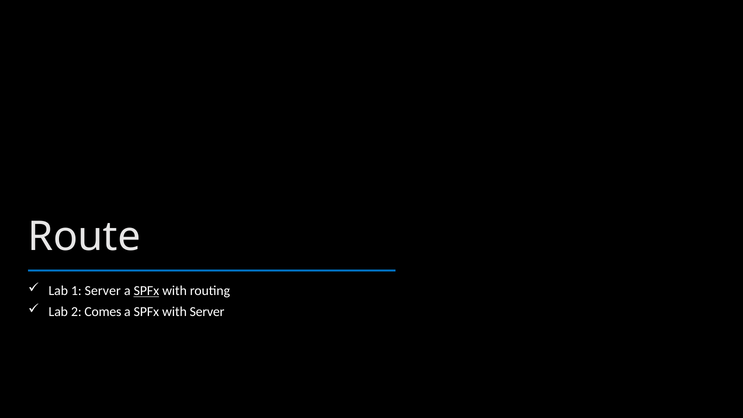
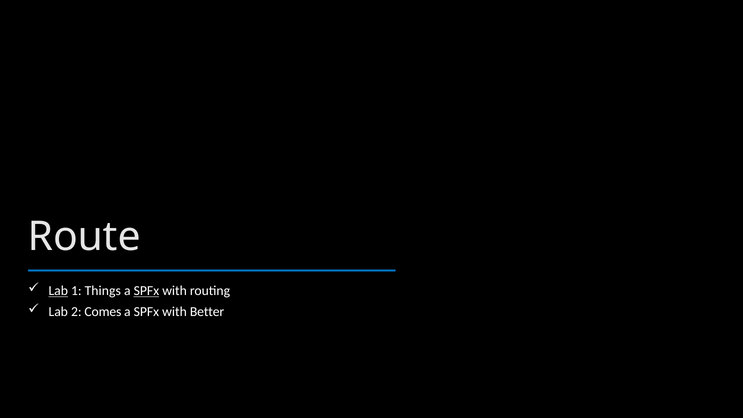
Lab at (58, 291) underline: none -> present
1 Server: Server -> Things
with Server: Server -> Better
